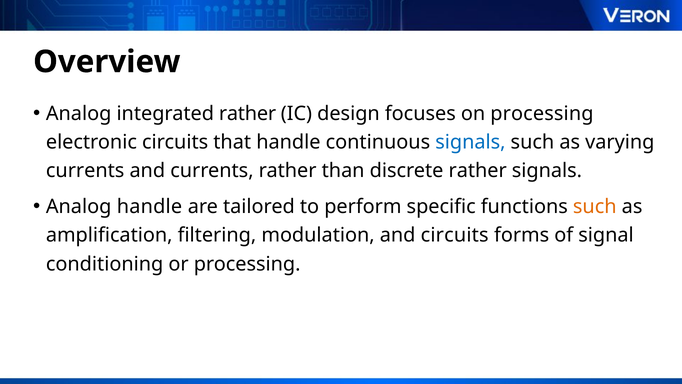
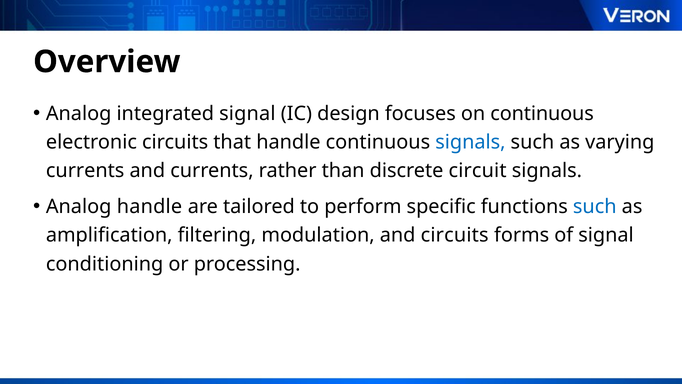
integrated rather: rather -> signal
on processing: processing -> continuous
discrete rather: rather -> circuit
such at (595, 207) colour: orange -> blue
